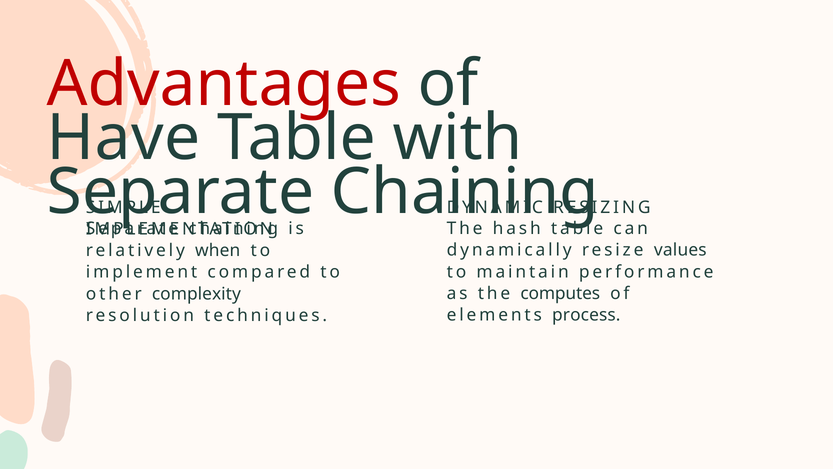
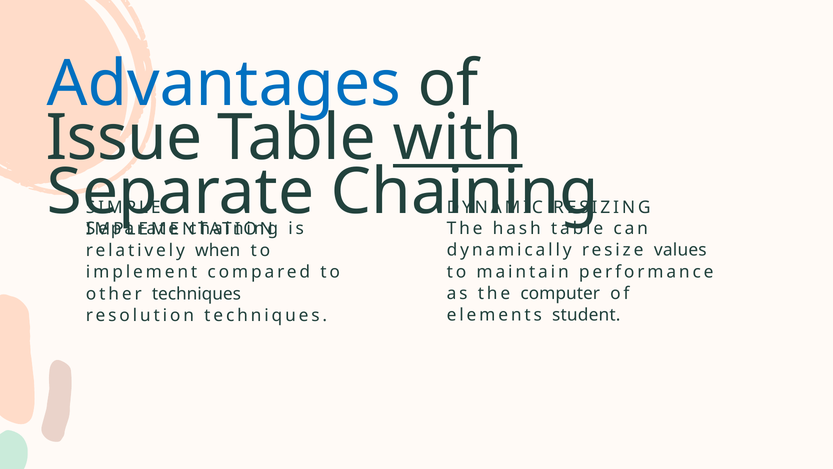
Advantages colour: red -> blue
Have: Have -> Issue
with underline: none -> present
computes: computes -> computer
other complexity: complexity -> techniques
process: process -> student
